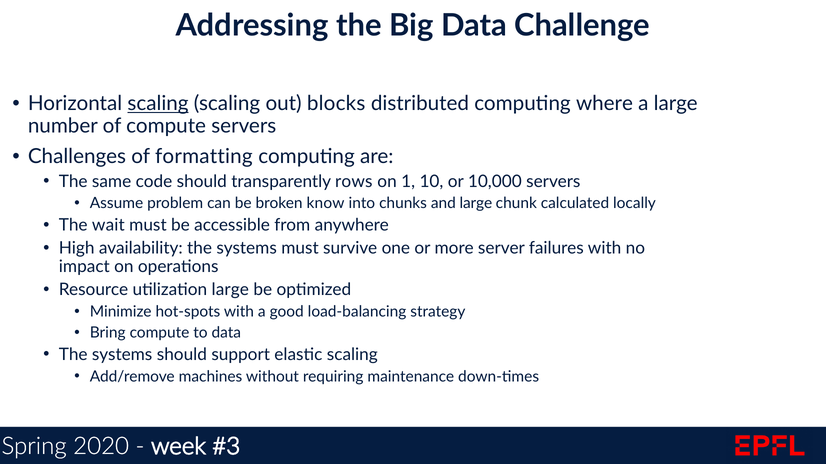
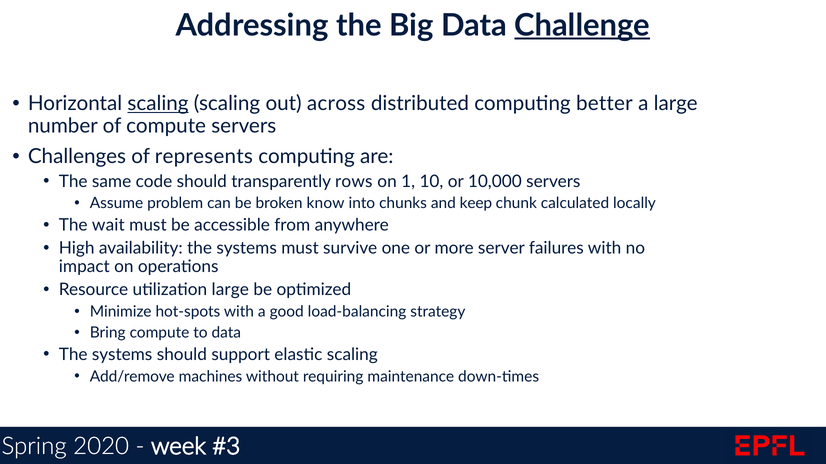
Challenge underline: none -> present
blocks: blocks -> across
where: where -> better
formatting: formatting -> represents
and large: large -> keep
